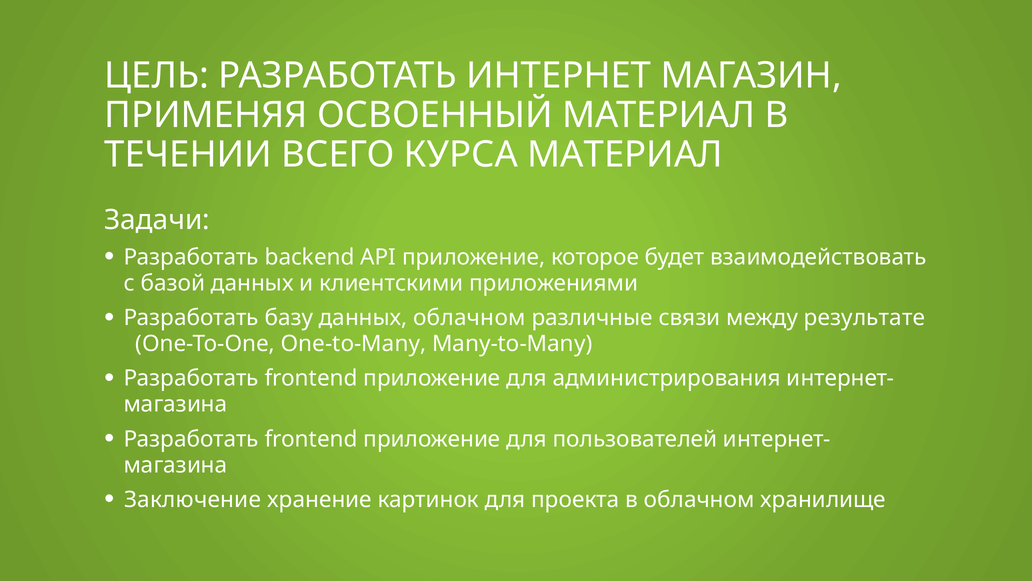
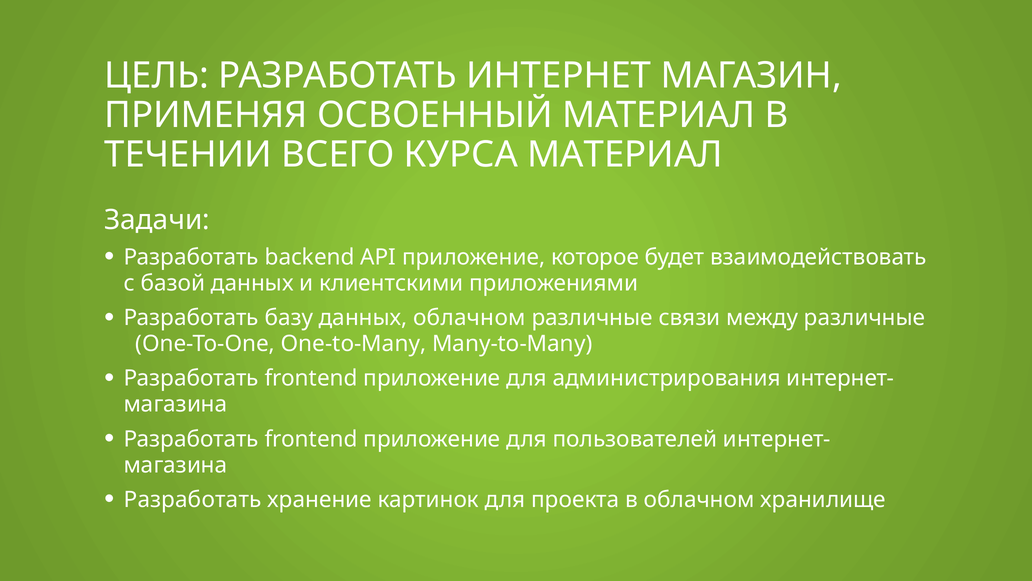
между результате: результате -> различные
Заключение at (193, 499): Заключение -> Разработать
